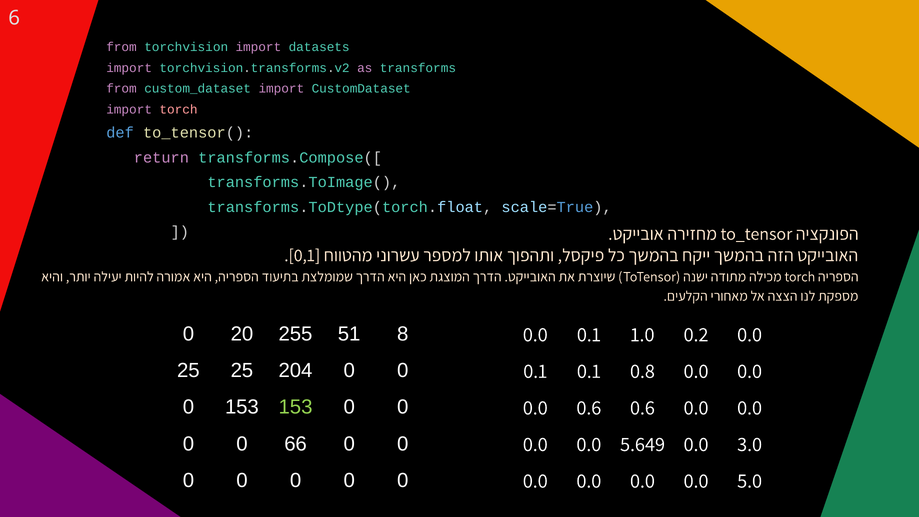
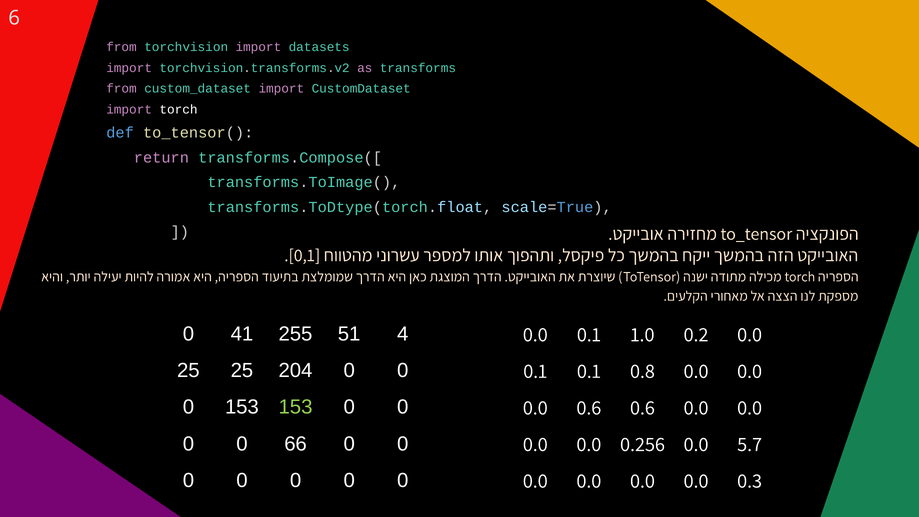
torch at (179, 109) colour: pink -> white
20: 20 -> 41
8: 8 -> 4
5.649: 5.649 -> 0.256
3.0: 3.0 -> 5.7
5.0: 5.0 -> 0.3
